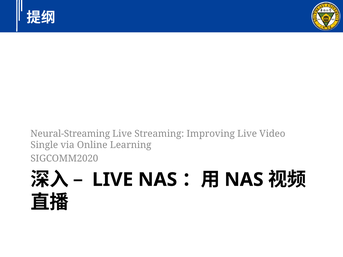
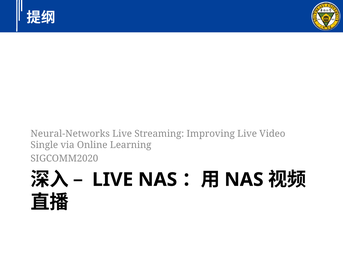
Neural-Streaming: Neural-Streaming -> Neural-Networks
